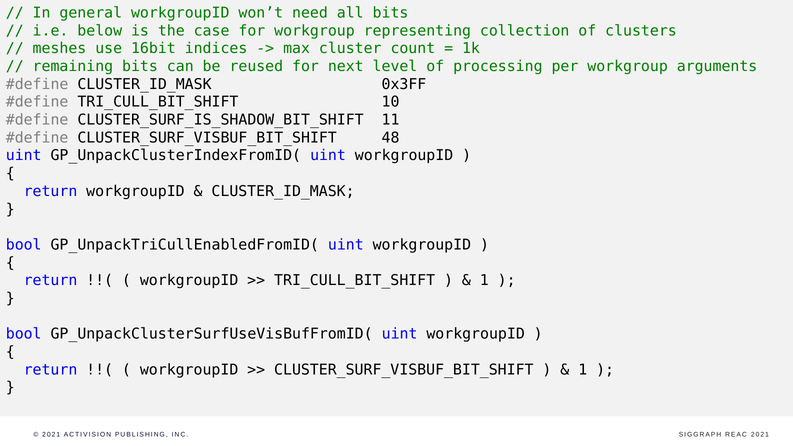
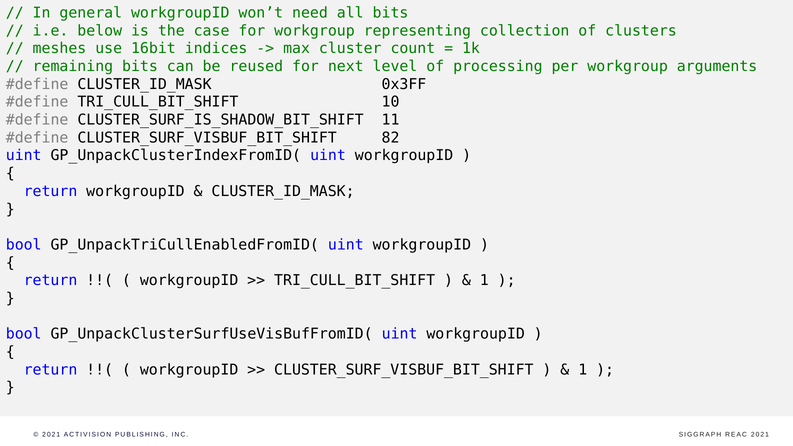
48: 48 -> 82
